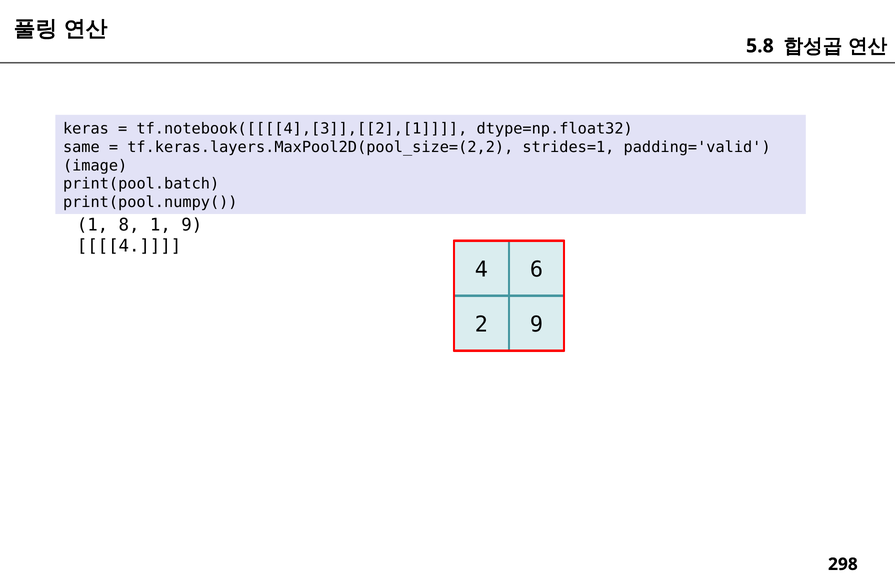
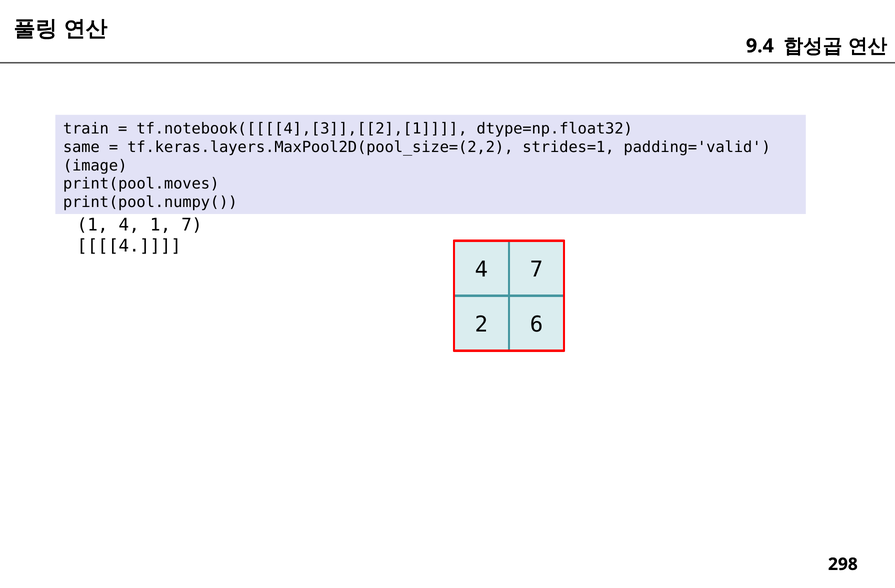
5.8: 5.8 -> 9.4
keras: keras -> train
print(pool.batch: print(pool.batch -> print(pool.moves
1 8: 8 -> 4
1 9: 9 -> 7
4 6: 6 -> 7
2 9: 9 -> 6
